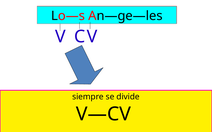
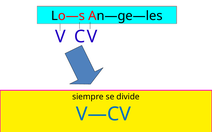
V—CV colour: black -> blue
